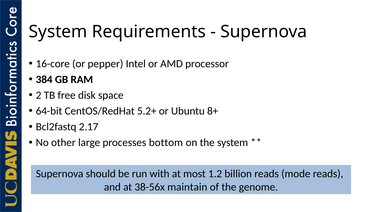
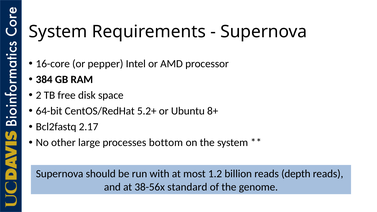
mode: mode -> depth
maintain: maintain -> standard
